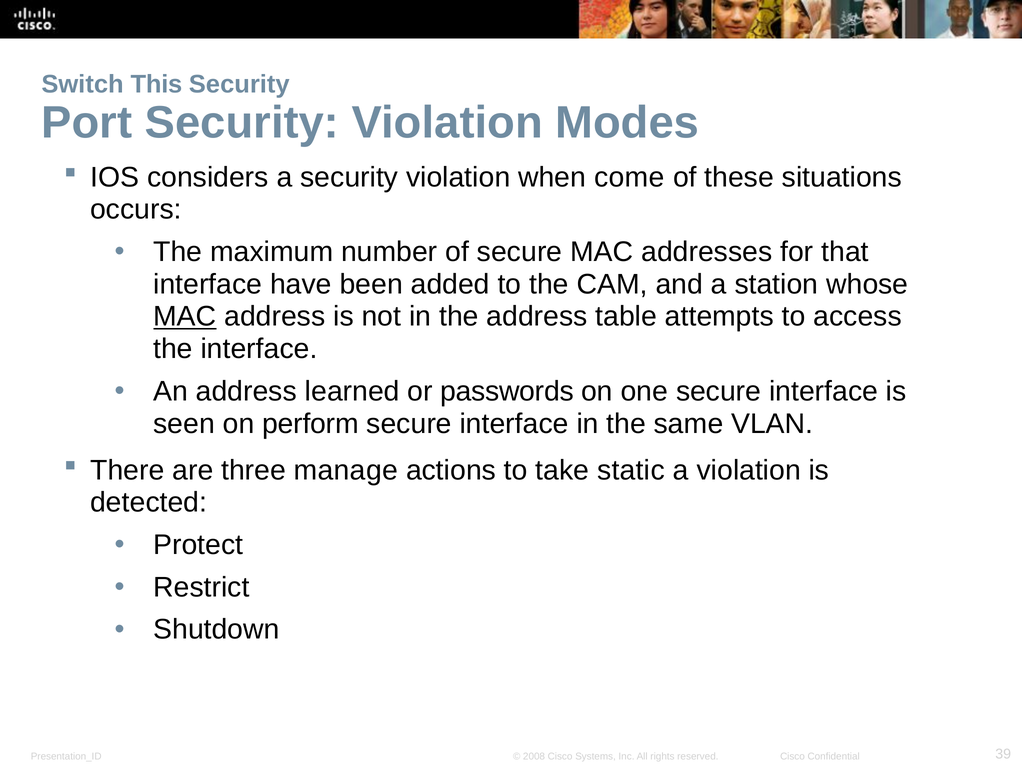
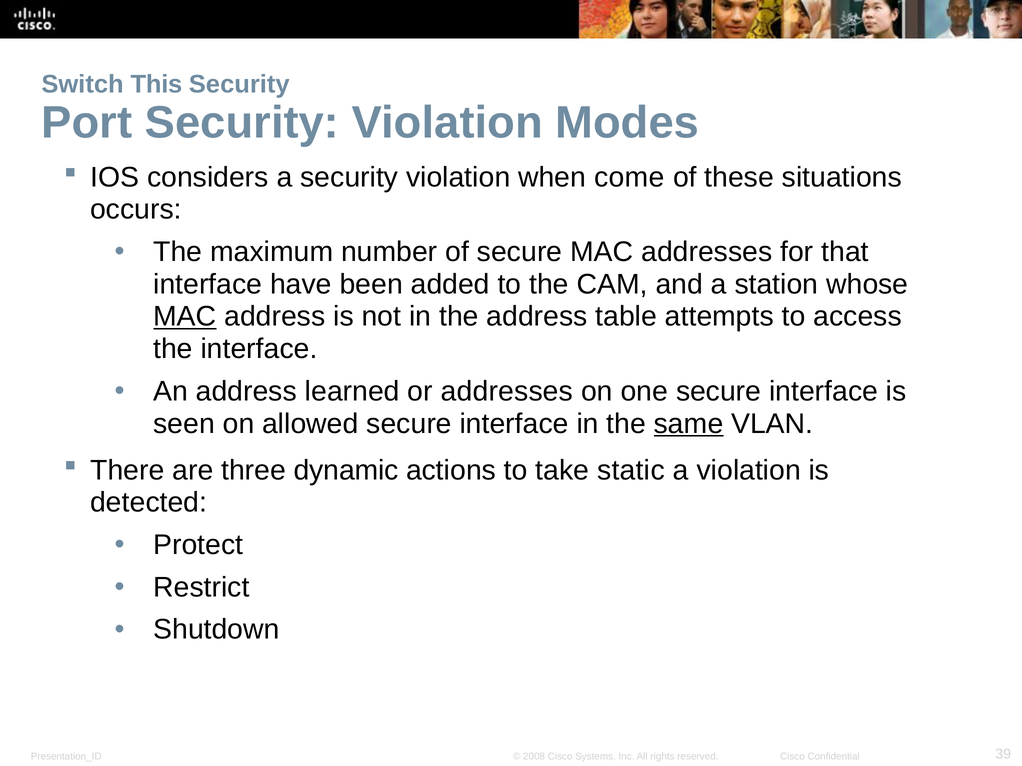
or passwords: passwords -> addresses
perform: perform -> allowed
same underline: none -> present
manage: manage -> dynamic
